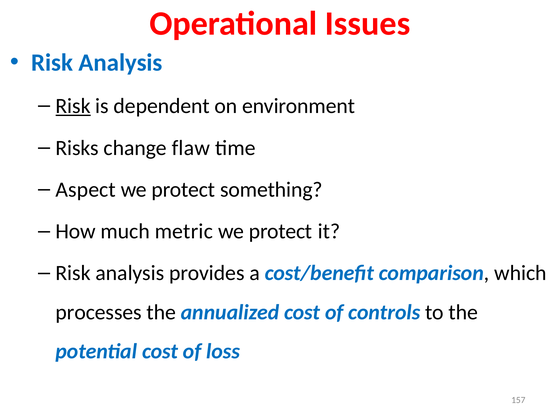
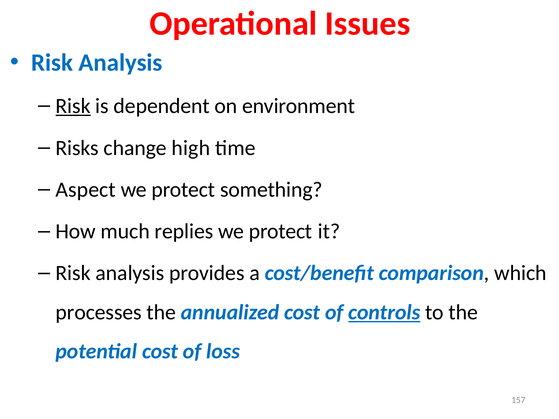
flaw: flaw -> high
metric: metric -> replies
controls underline: none -> present
